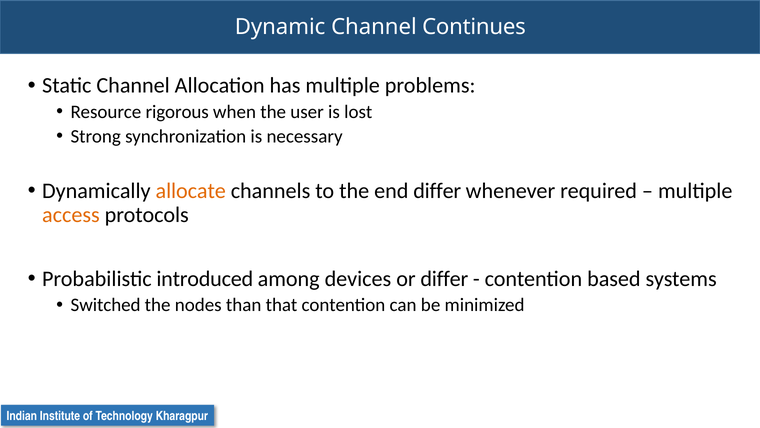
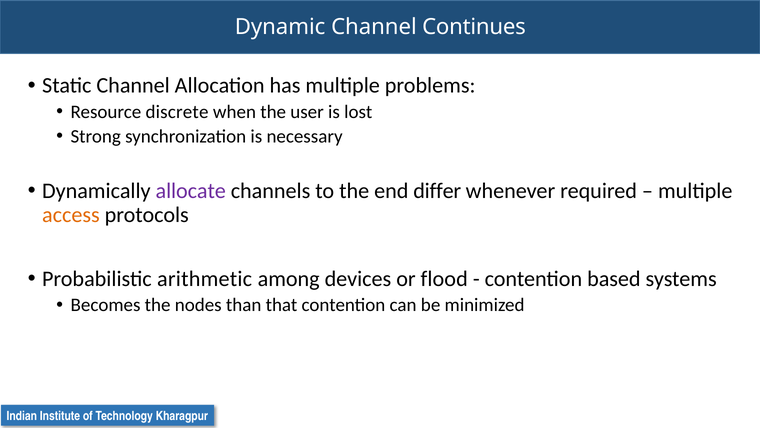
rigorous: rigorous -> discrete
allocate colour: orange -> purple
introduced: introduced -> arithmetic
or differ: differ -> flood
Switched: Switched -> Becomes
